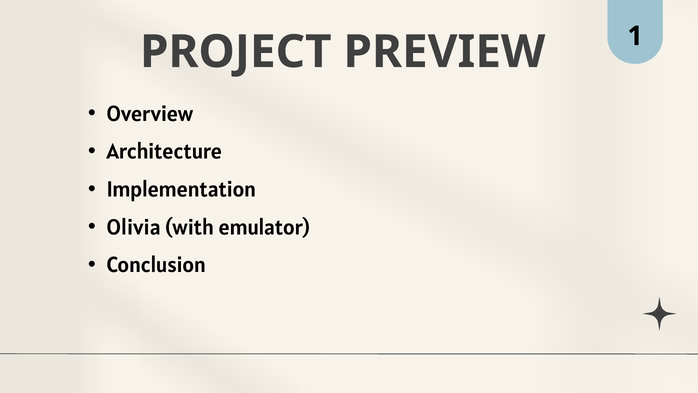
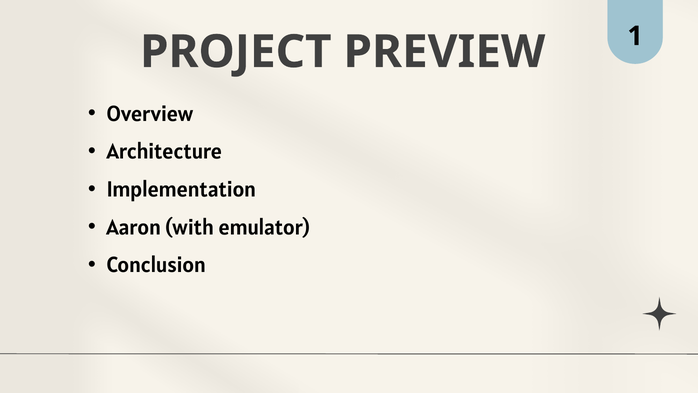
Olivia: Olivia -> Aaron
